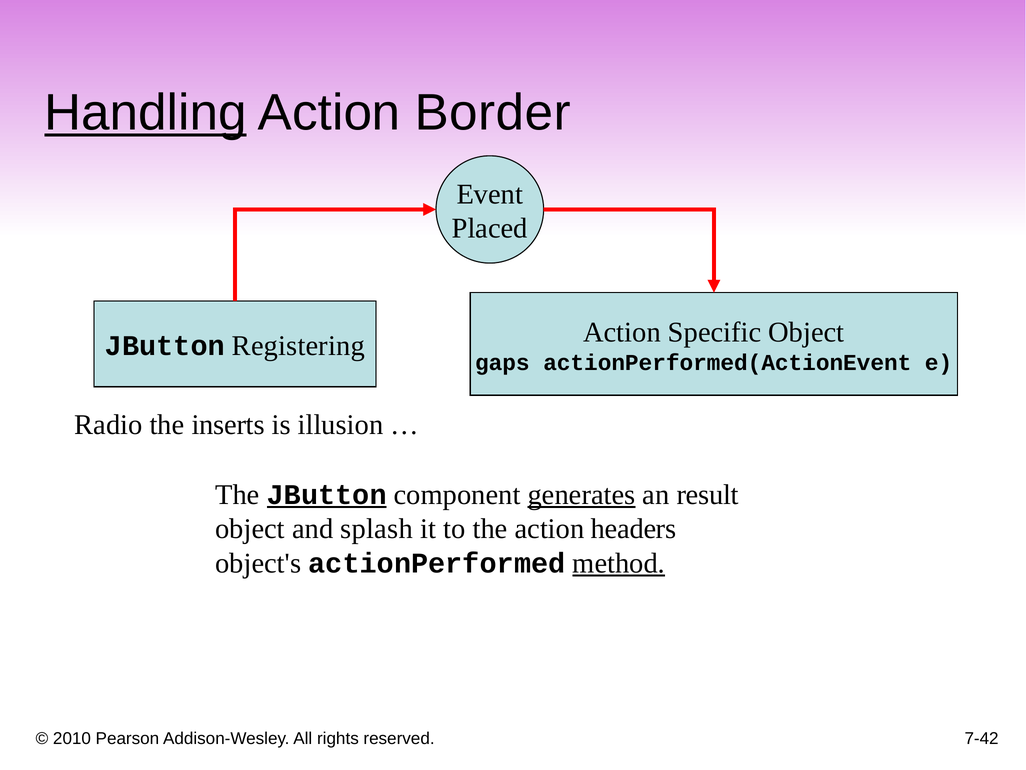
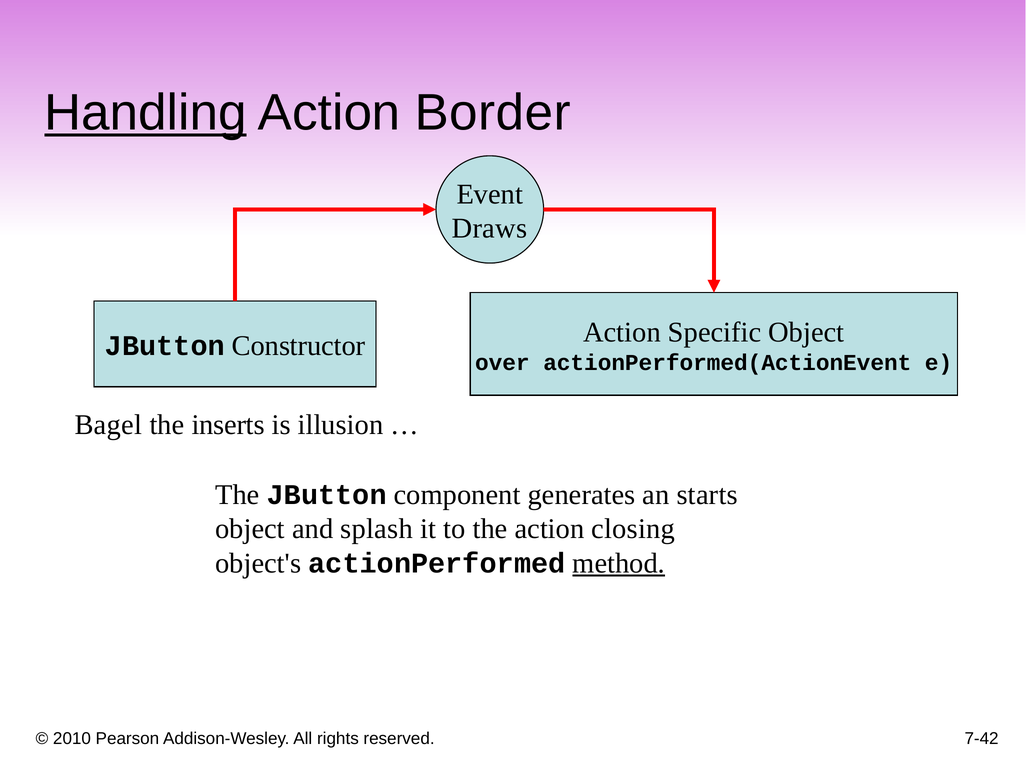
Placed: Placed -> Draws
Registering: Registering -> Constructor
gaps: gaps -> over
Radio: Radio -> Bagel
JButton at (327, 494) underline: present -> none
generates underline: present -> none
result: result -> starts
headers: headers -> closing
